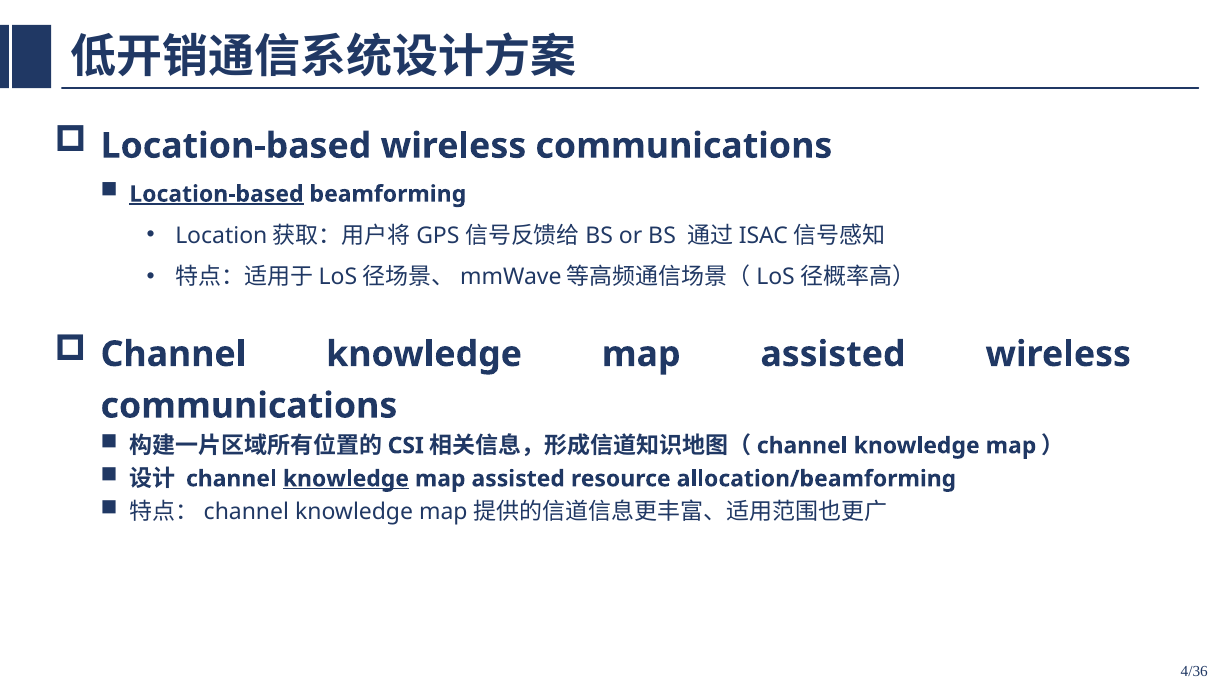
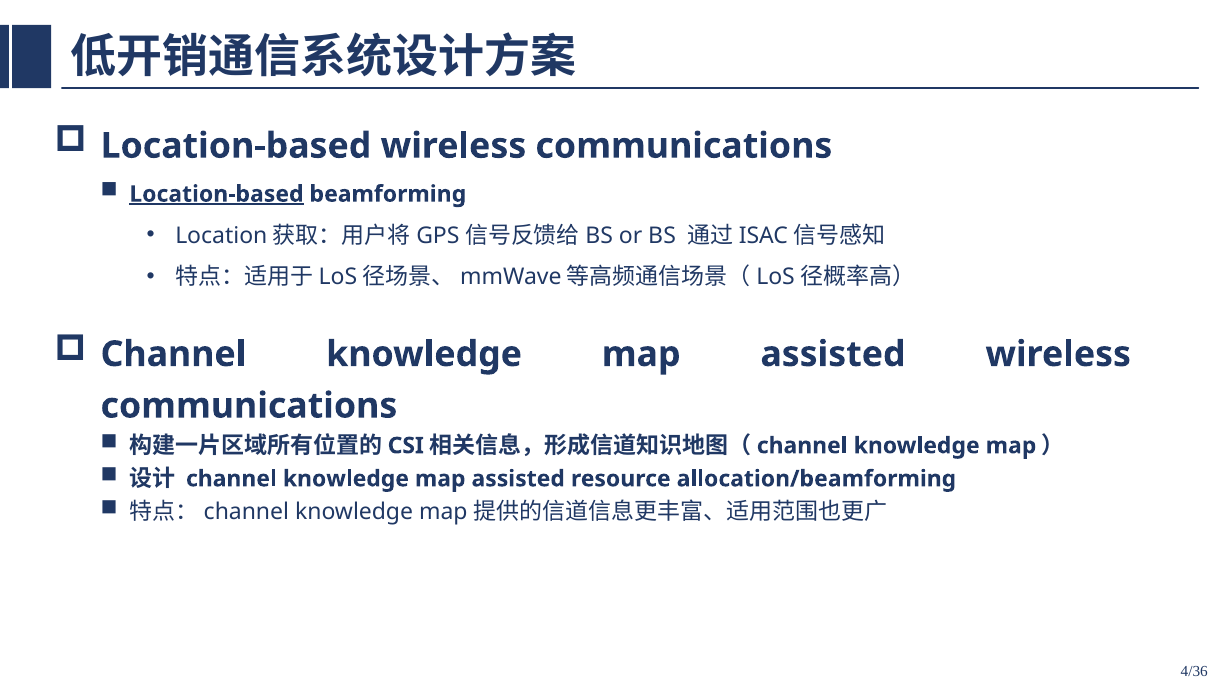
knowledge at (346, 479) underline: present -> none
